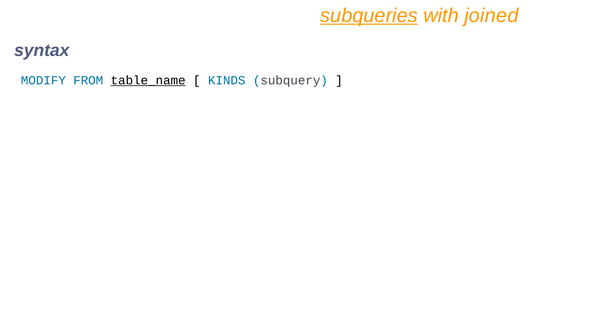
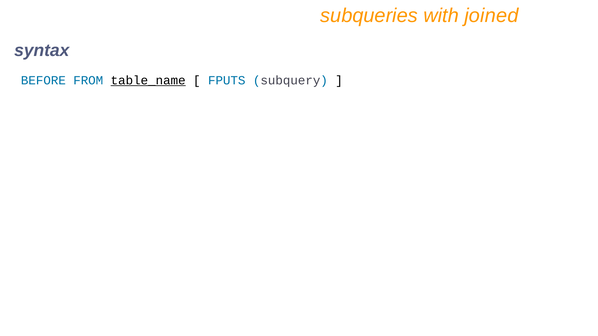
subqueries underline: present -> none
MODIFY: MODIFY -> BEFORE
KINDS: KINDS -> FPUTS
